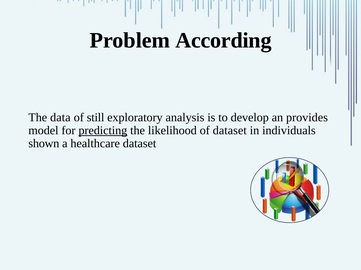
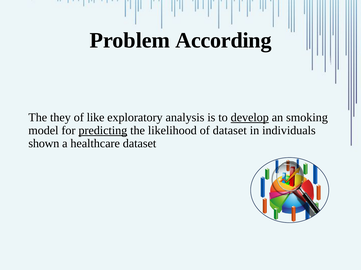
data: data -> they
still: still -> like
develop underline: none -> present
provides: provides -> smoking
